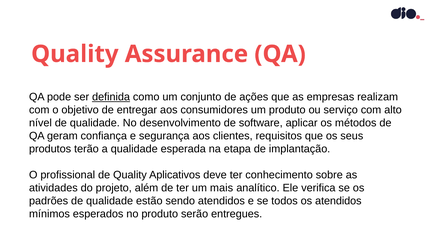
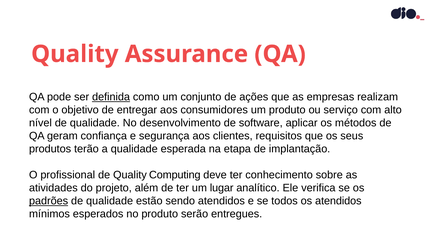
Aplicativos: Aplicativos -> Computing
mais: mais -> lugar
padrões underline: none -> present
